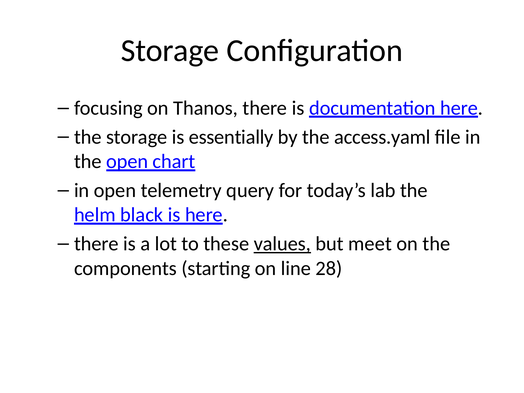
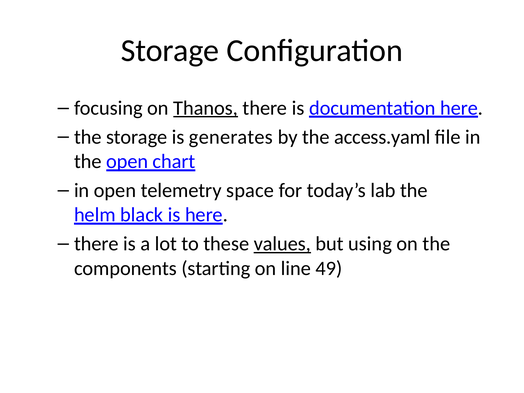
Thanos underline: none -> present
essentially: essentially -> generates
query: query -> space
meet: meet -> using
28: 28 -> 49
